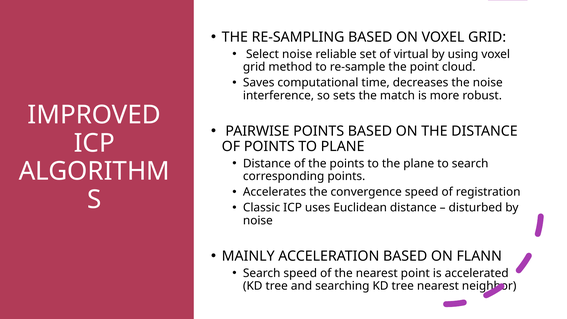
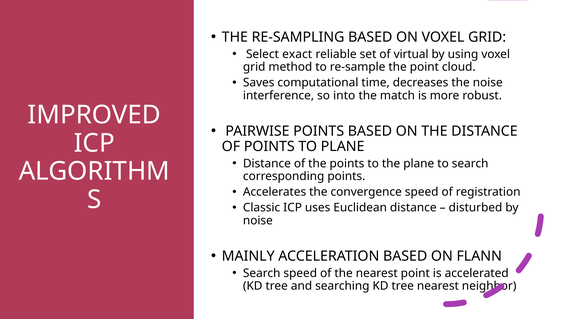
Select noise: noise -> exact
sets: sets -> into
